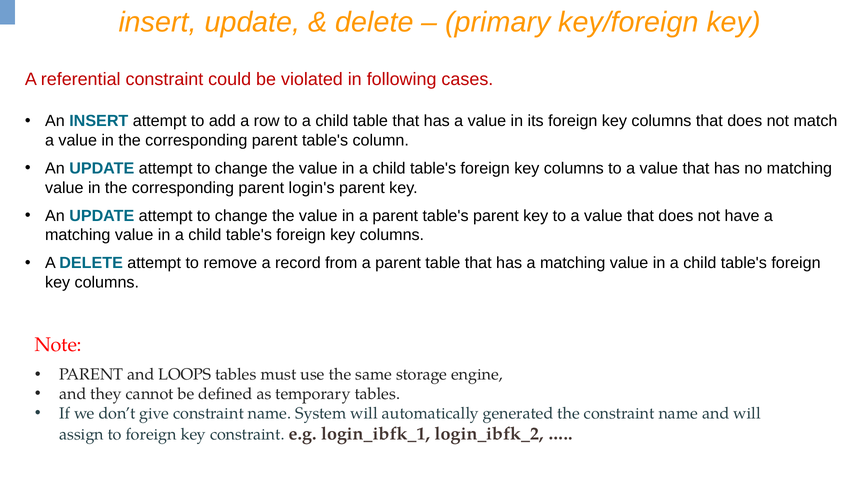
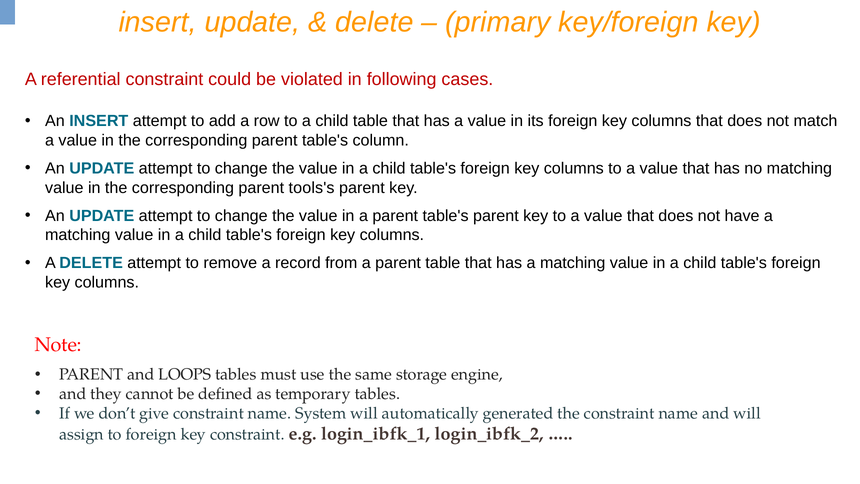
login's: login's -> tools's
